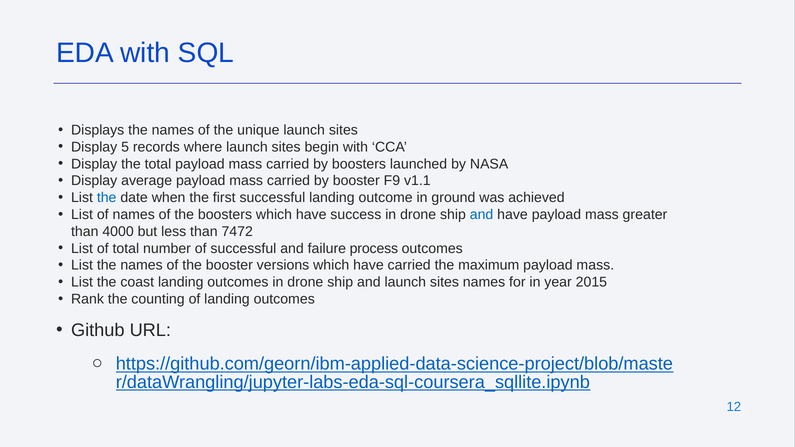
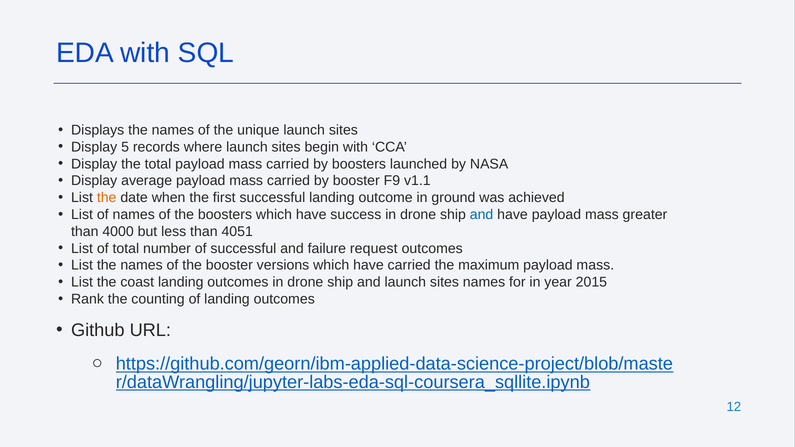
the at (107, 198) colour: blue -> orange
7472: 7472 -> 4051
process: process -> request
